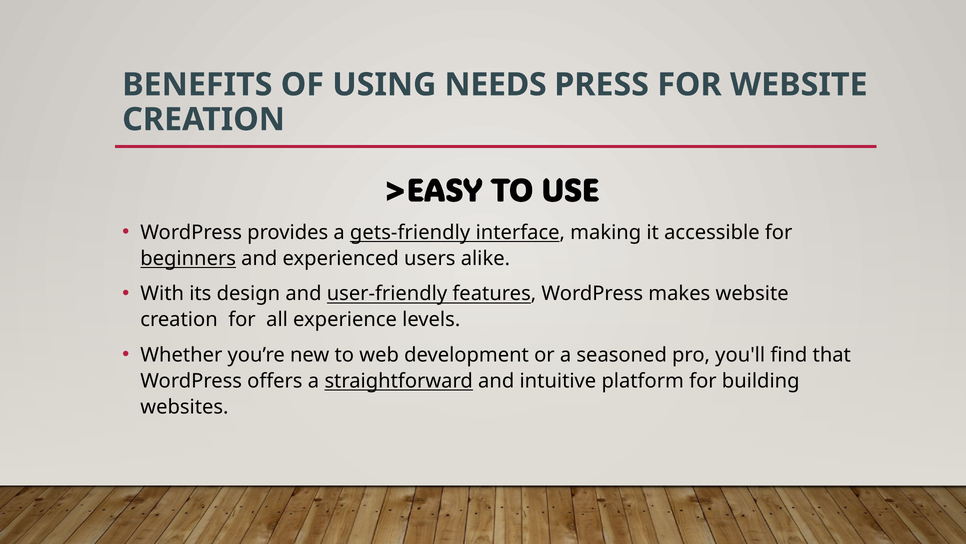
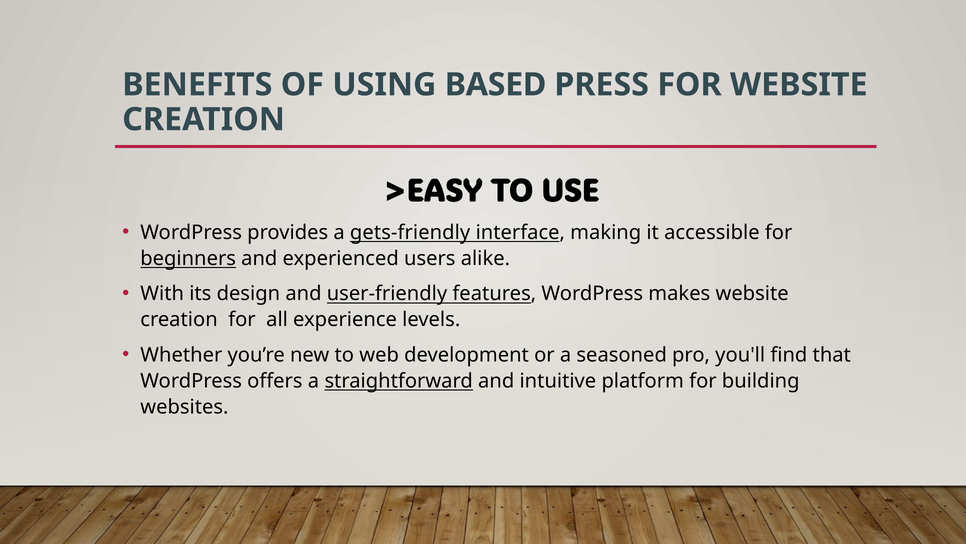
NEEDS: NEEDS -> BASED
